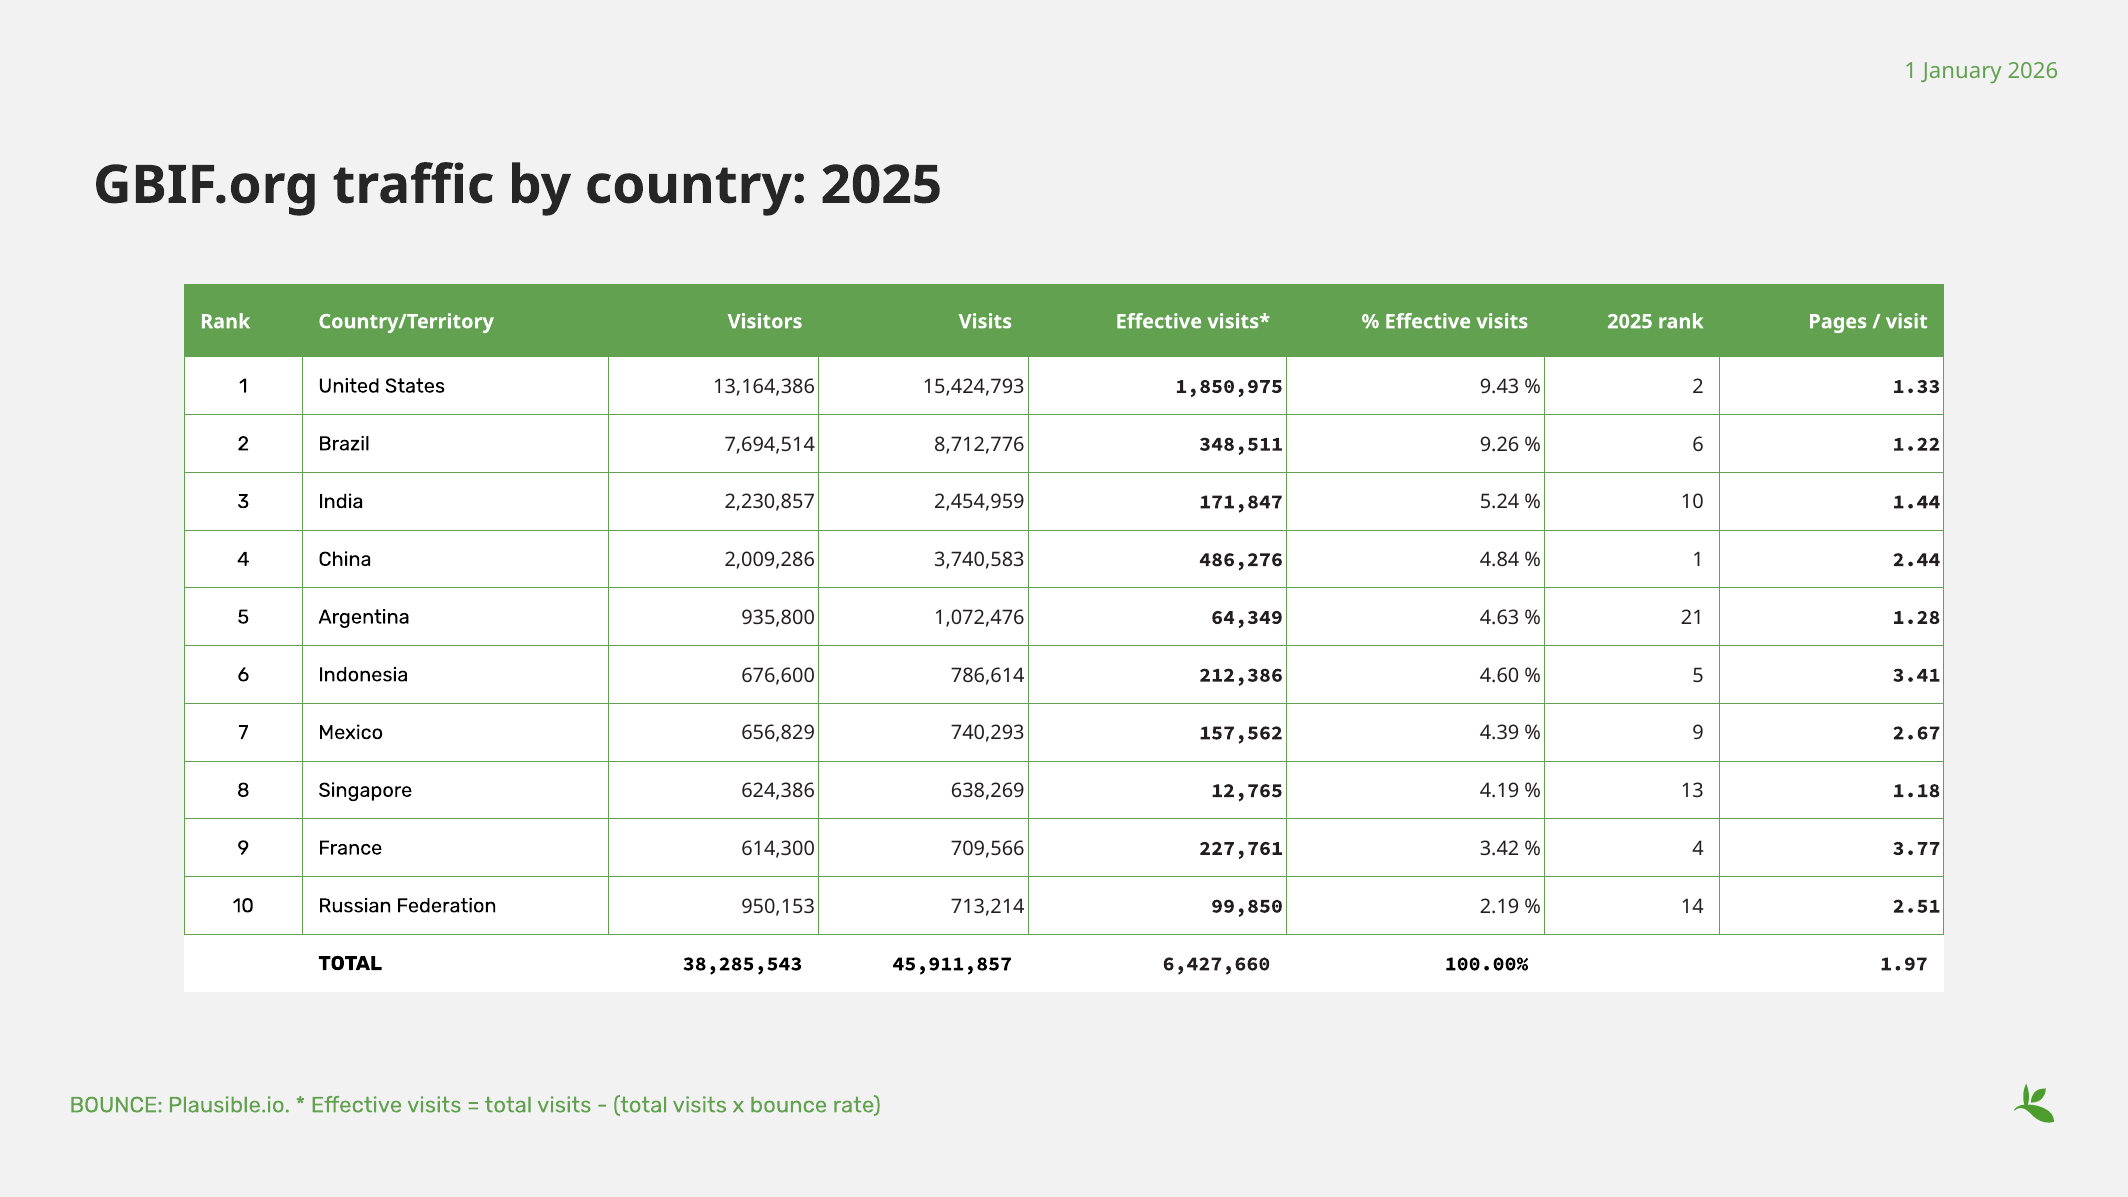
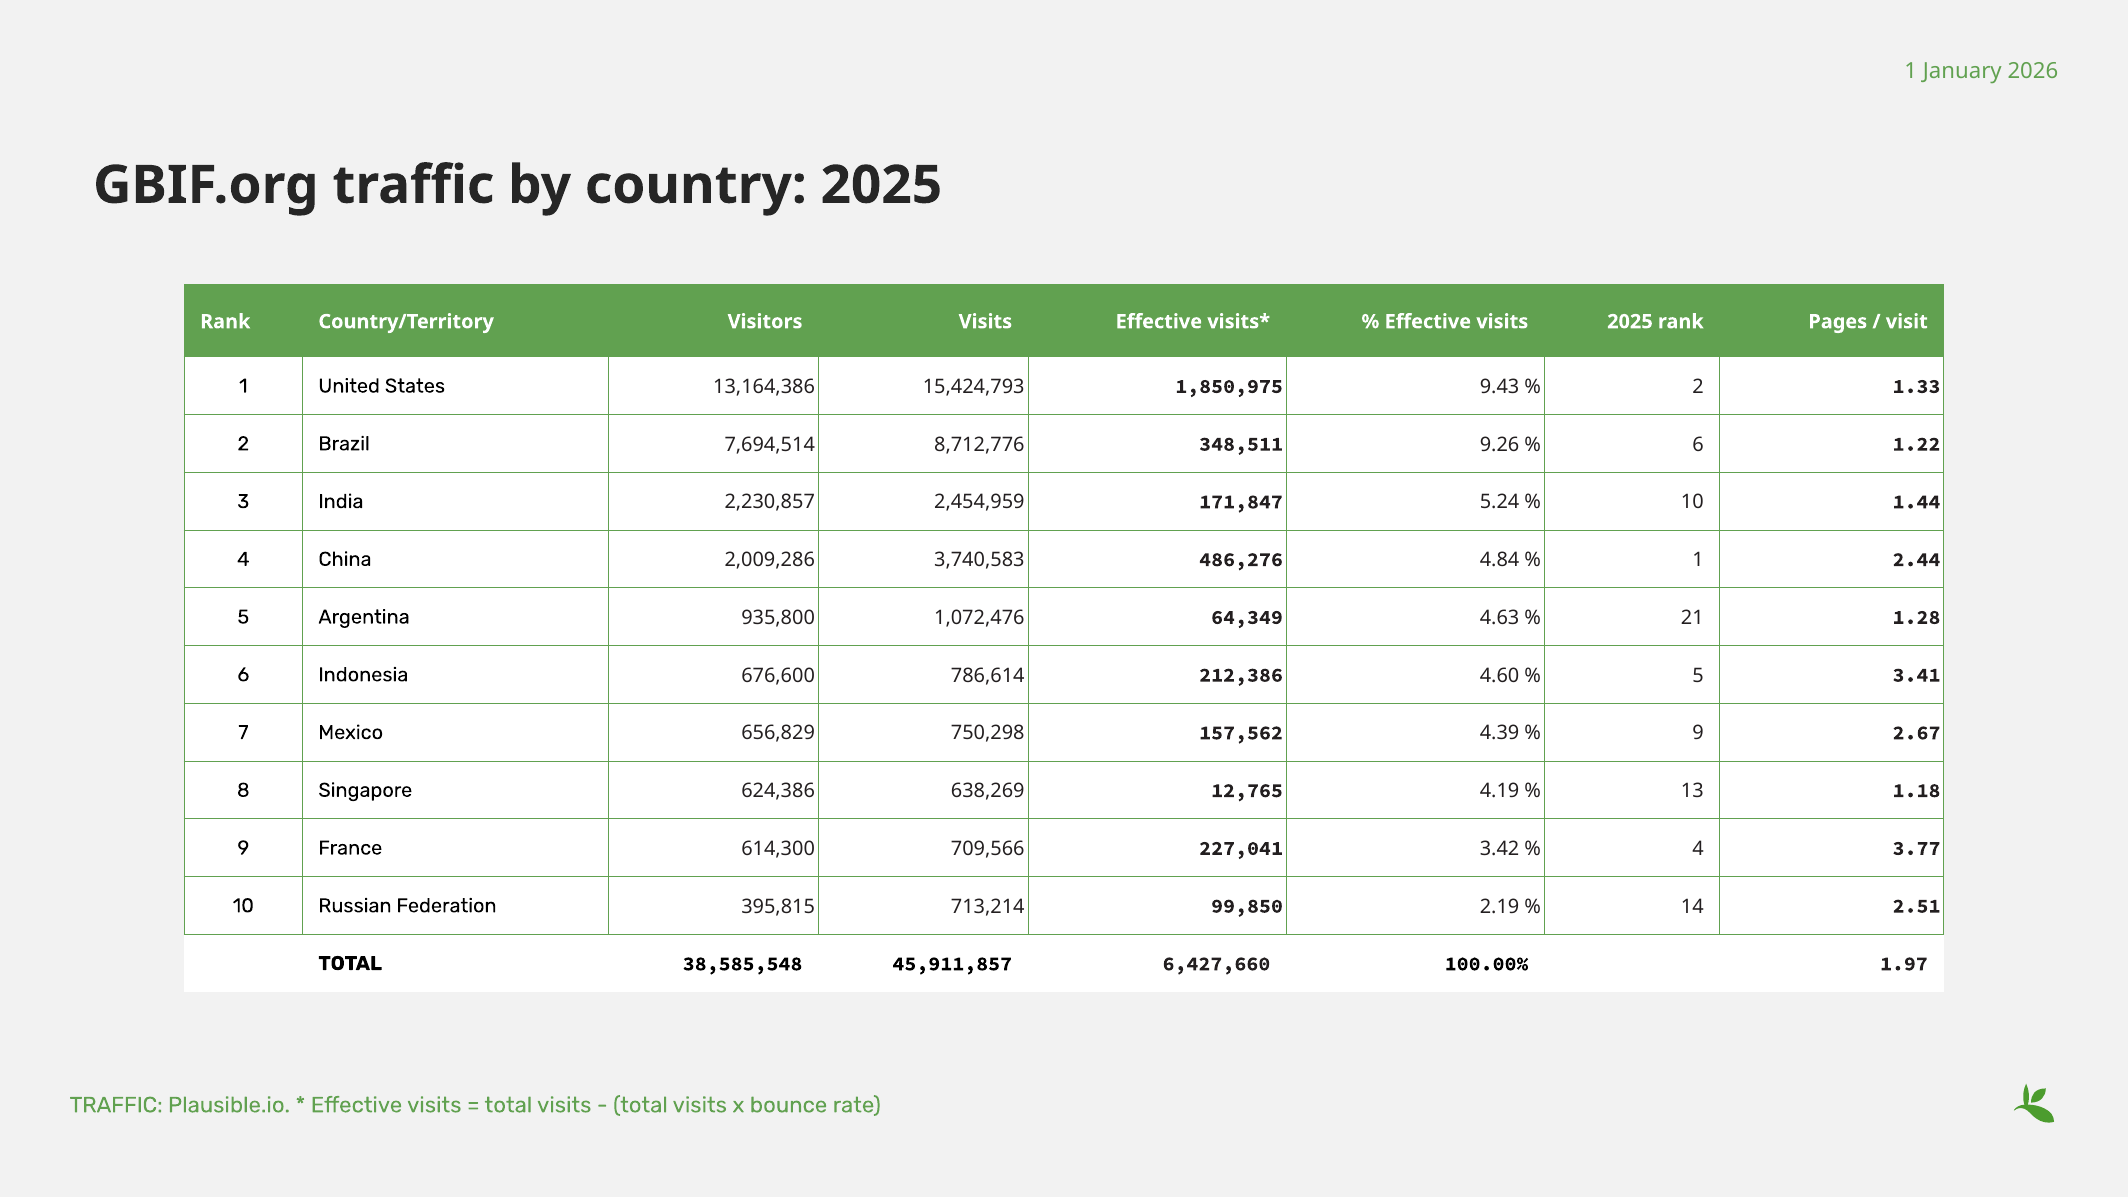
740,293: 740,293 -> 750,298
227,761: 227,761 -> 227,041
950,153: 950,153 -> 395,815
38,285,543: 38,285,543 -> 38,585,548
BOUNCE at (116, 1105): BOUNCE -> TRAFFIC
